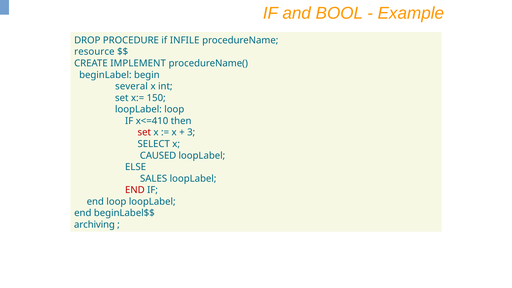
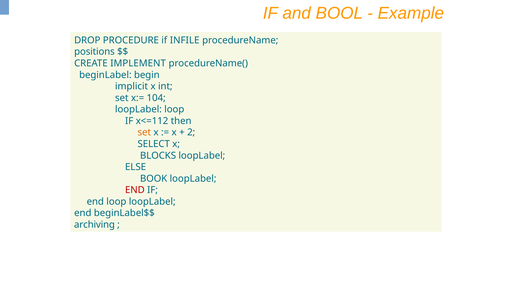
resource: resource -> positions
several: several -> implicit
150: 150 -> 104
x<=410: x<=410 -> x<=112
set at (144, 132) colour: red -> orange
3: 3 -> 2
CAUSED: CAUSED -> BLOCKS
SALES: SALES -> BOOK
